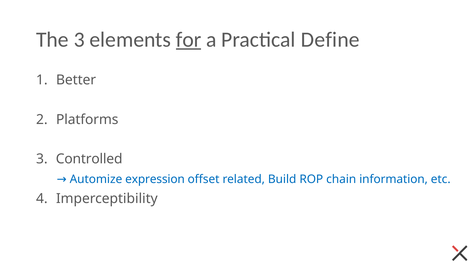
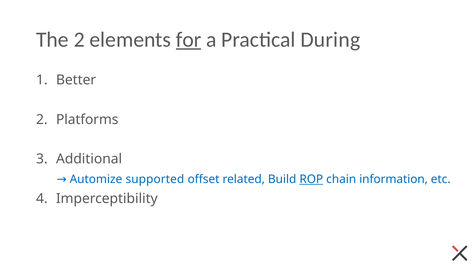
The 3: 3 -> 2
Define: Define -> During
Controlled: Controlled -> Additional
expression: expression -> supported
ROP underline: none -> present
